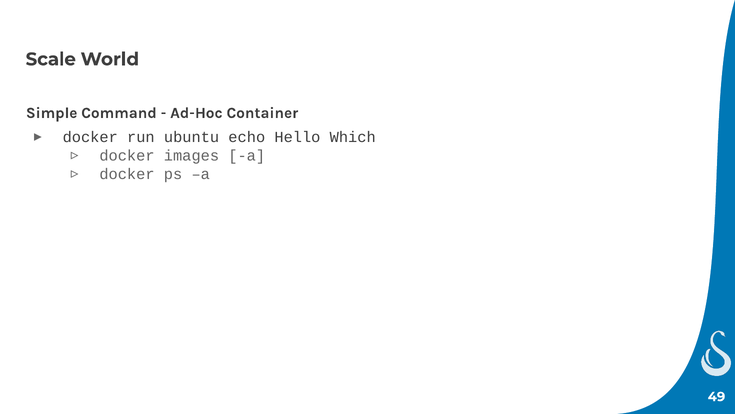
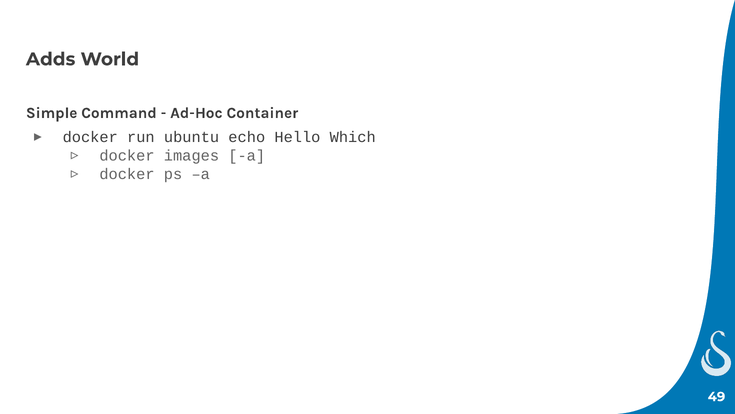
Scale: Scale -> Adds
